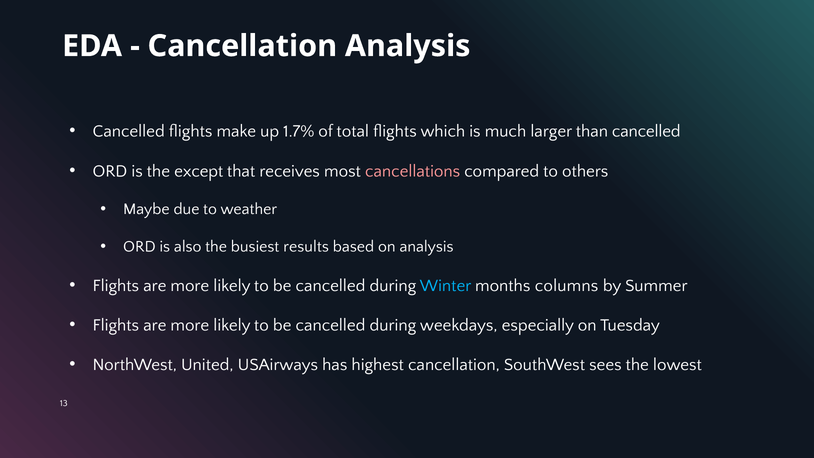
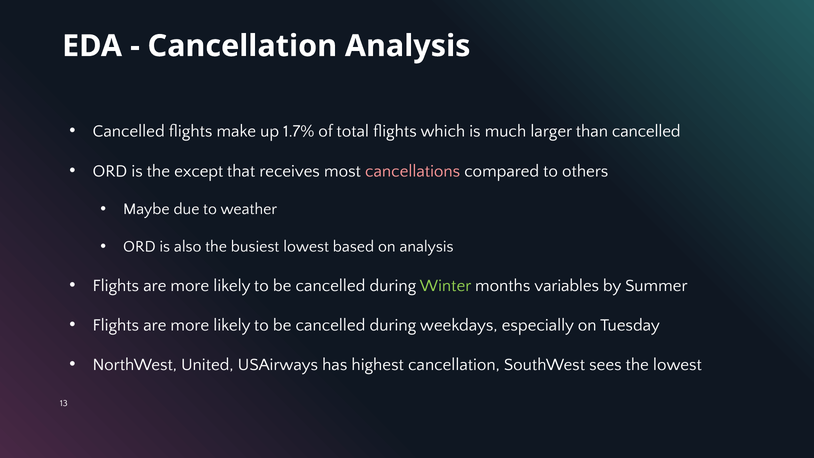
busiest results: results -> lowest
Winter colour: light blue -> light green
columns: columns -> variables
